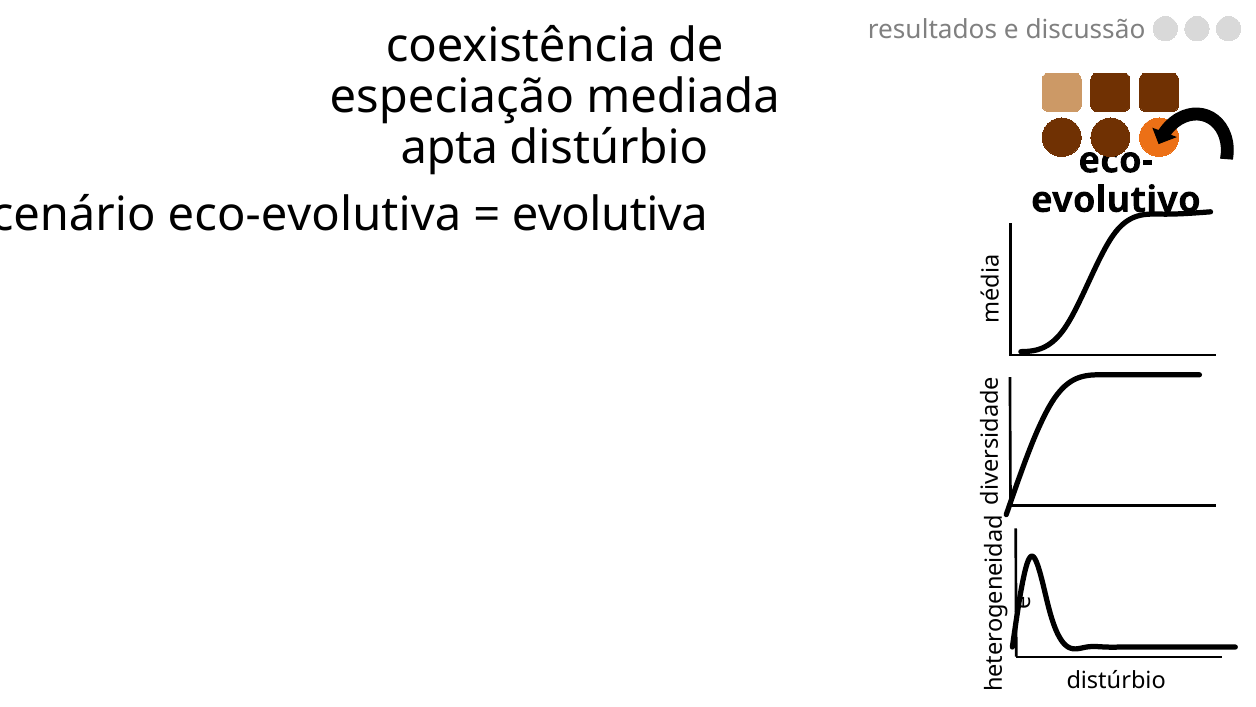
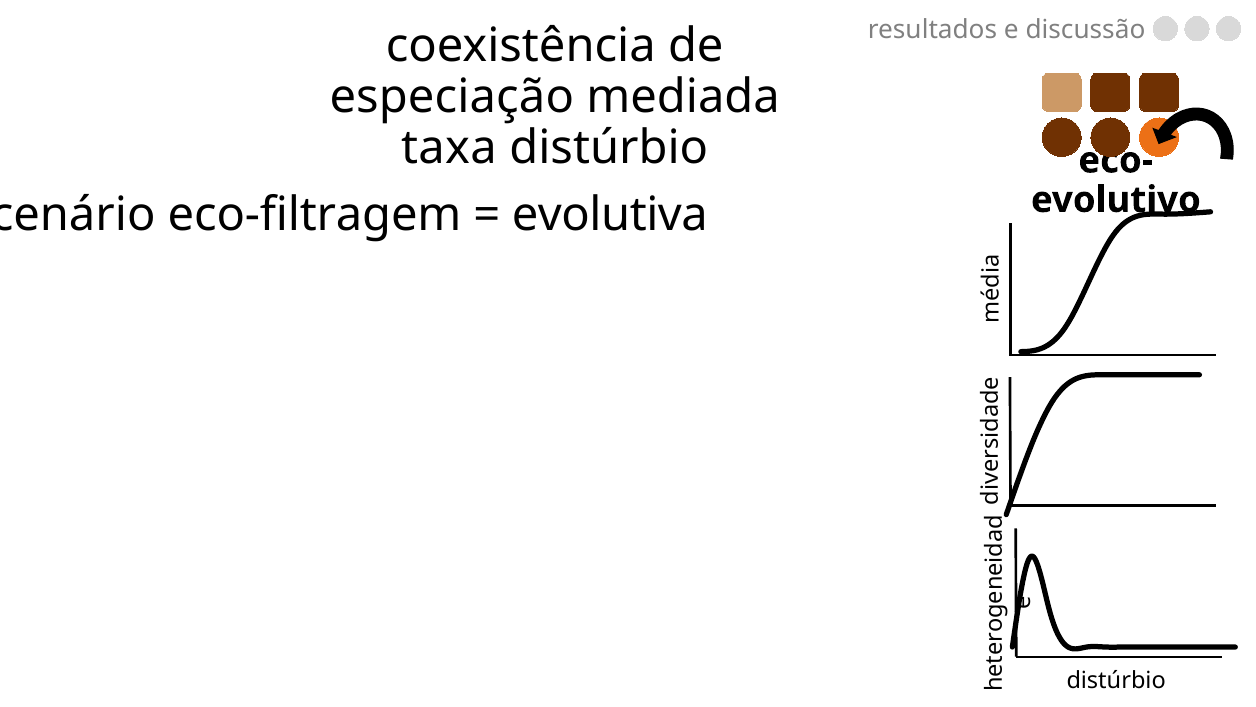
apta: apta -> taxa
eco-evolutiva: eco-evolutiva -> eco-filtragem
